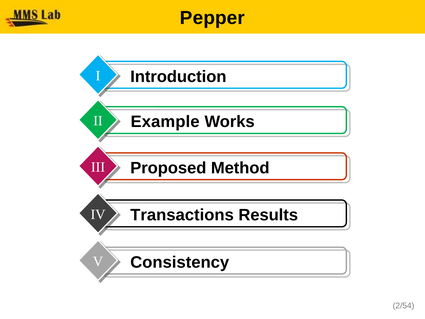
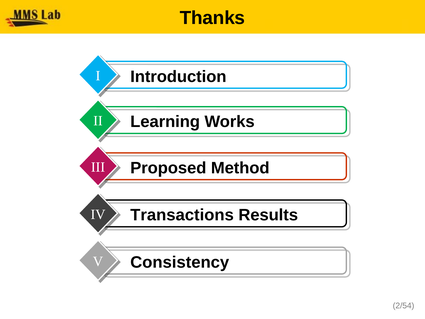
Pepper: Pepper -> Thanks
Example: Example -> Learning
